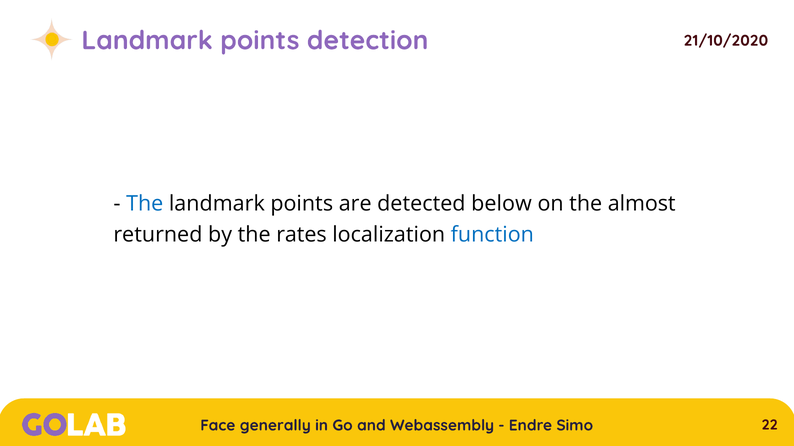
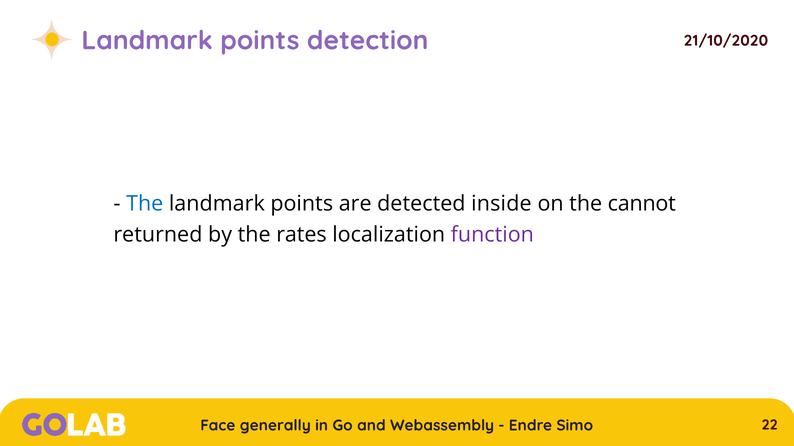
below: below -> inside
almost: almost -> cannot
function colour: blue -> purple
